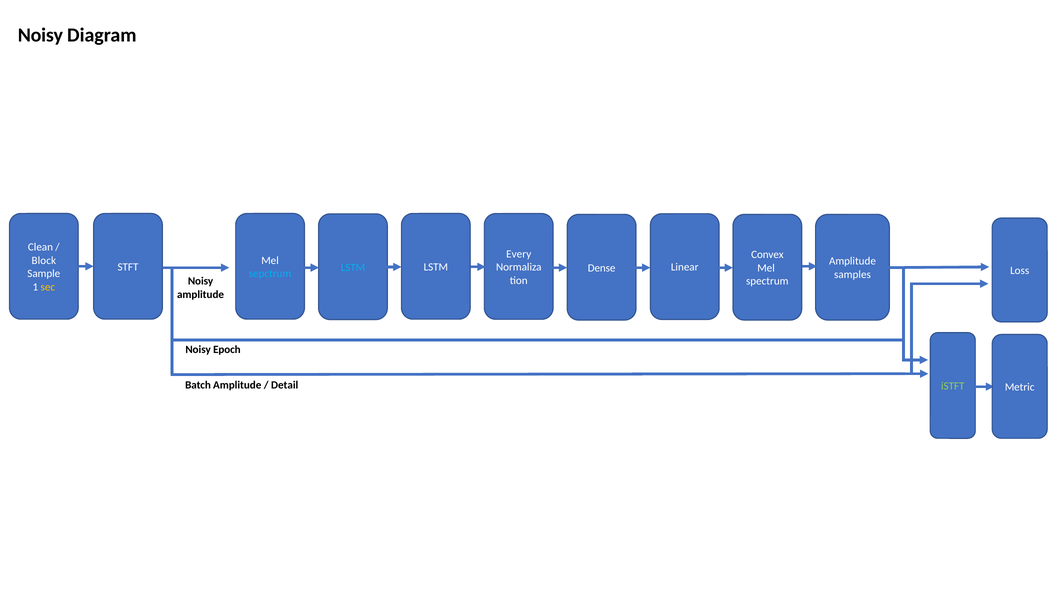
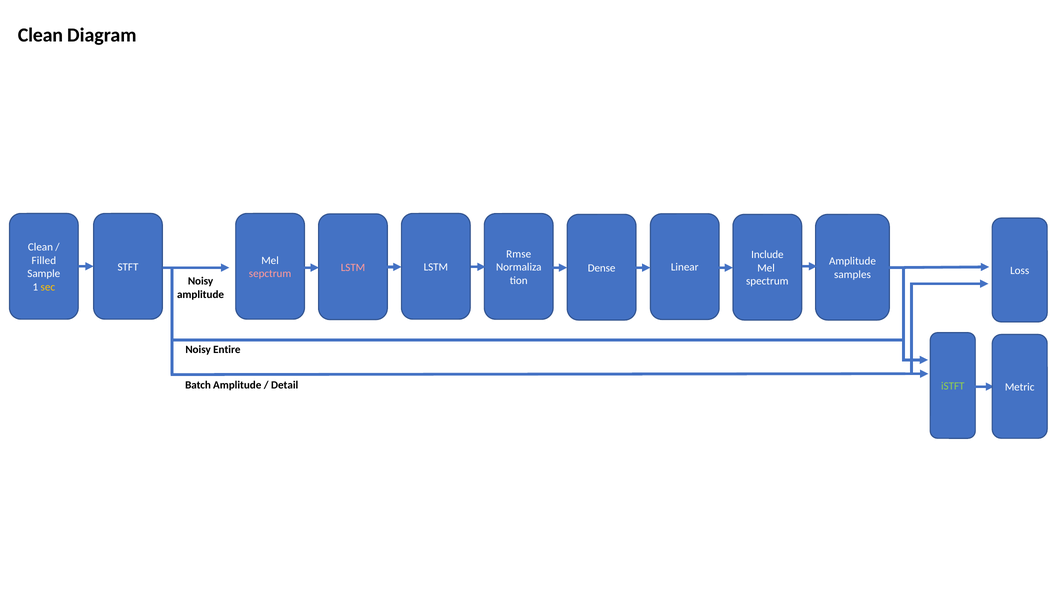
Noisy at (40, 35): Noisy -> Clean
Every: Every -> Rmse
Convex: Convex -> Include
Block: Block -> Filled
LSTM at (353, 268) colour: light blue -> pink
sepctrum colour: light blue -> pink
Epoch: Epoch -> Entire
